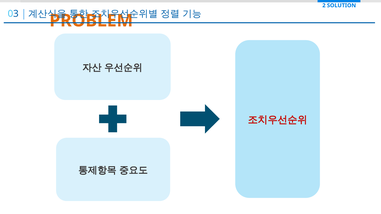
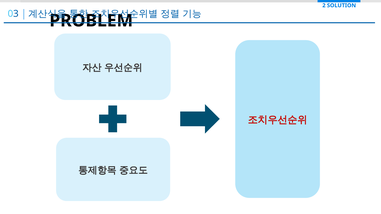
PROBLEM colour: orange -> black
